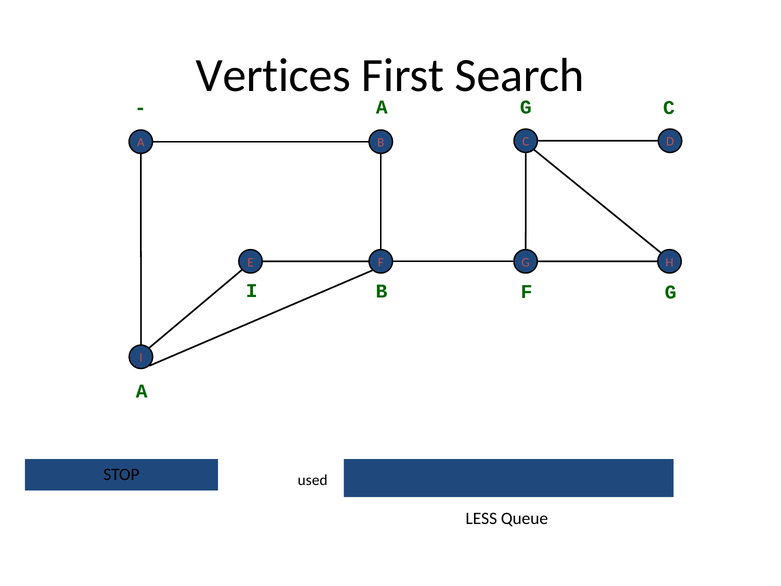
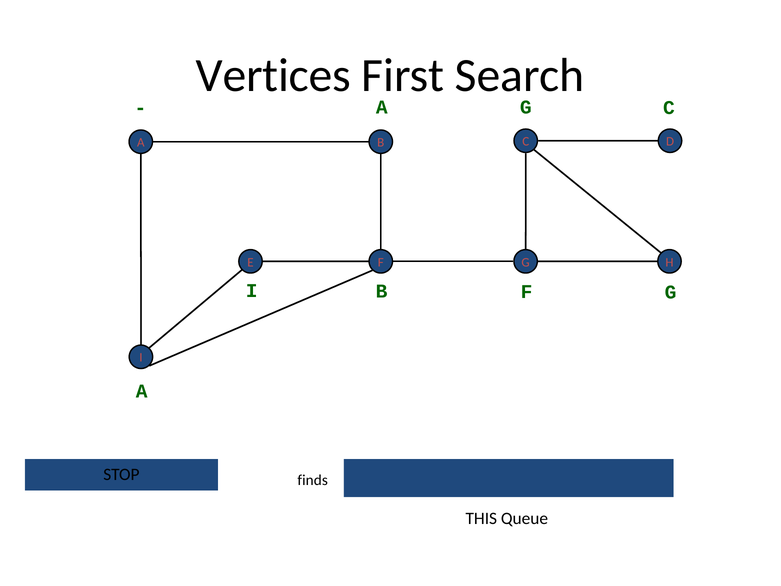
used: used -> finds
LESS: LESS -> THIS
